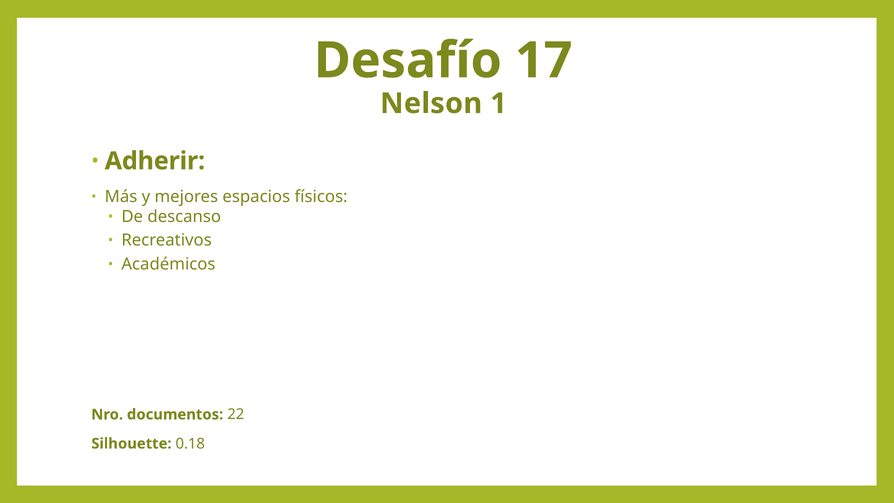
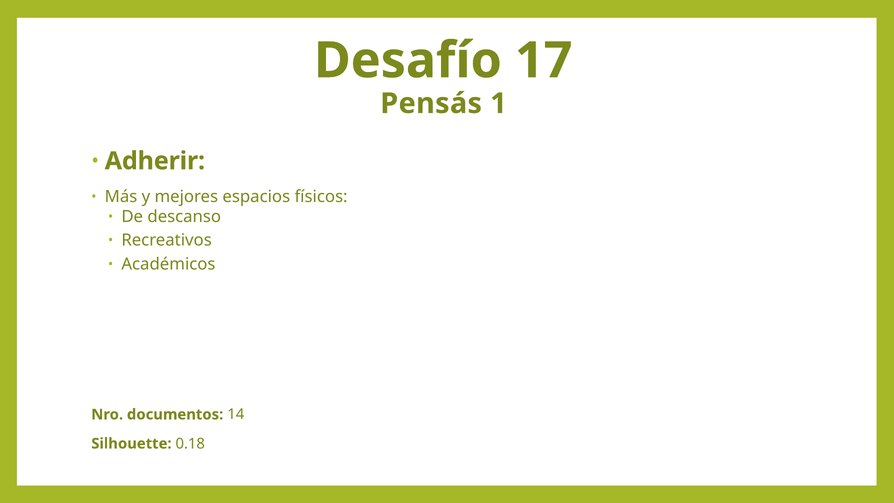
Nelson: Nelson -> Pensás
22: 22 -> 14
